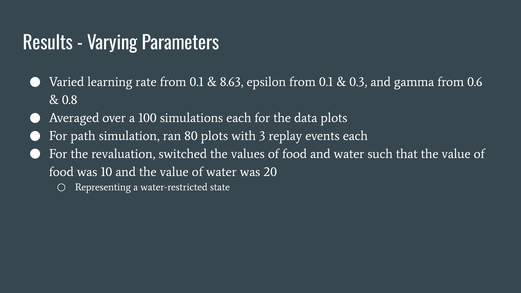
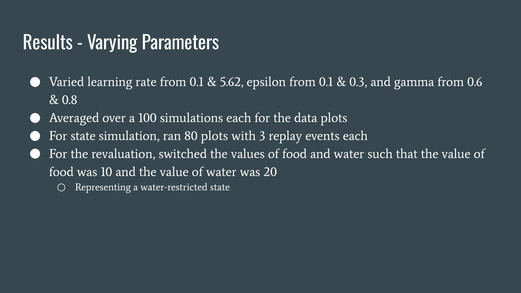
8.63: 8.63 -> 5.62
For path: path -> state
